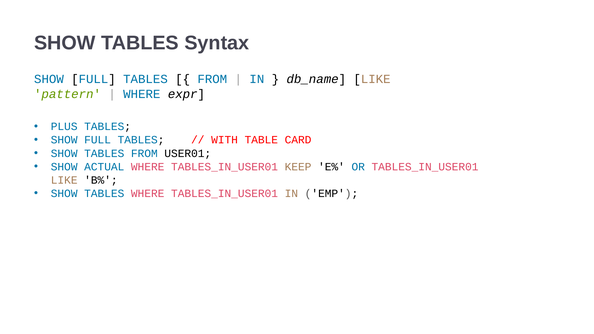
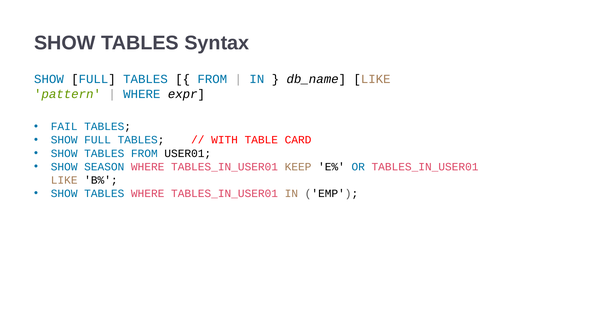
PLUS: PLUS -> FAIL
ACTUAL: ACTUAL -> SEASON
